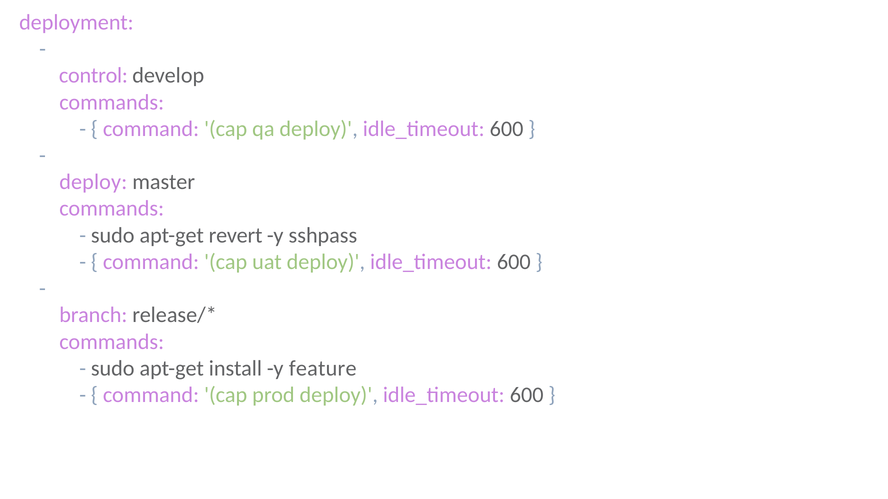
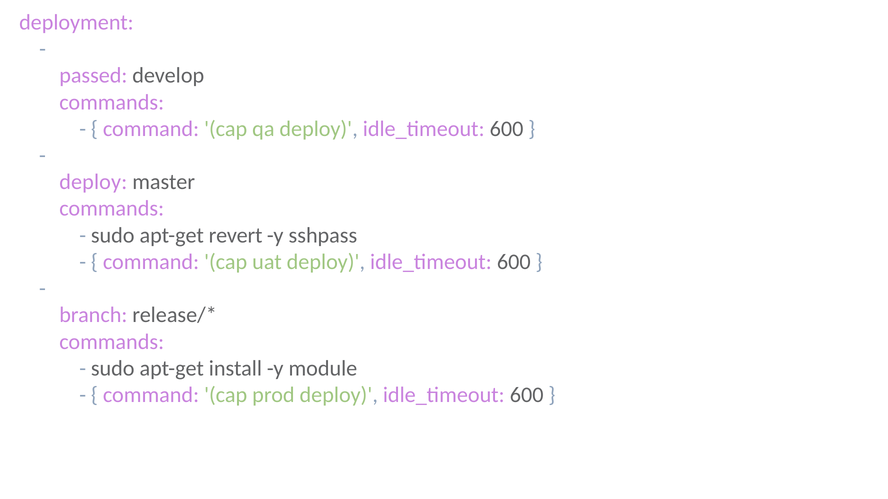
control: control -> passed
feature: feature -> module
